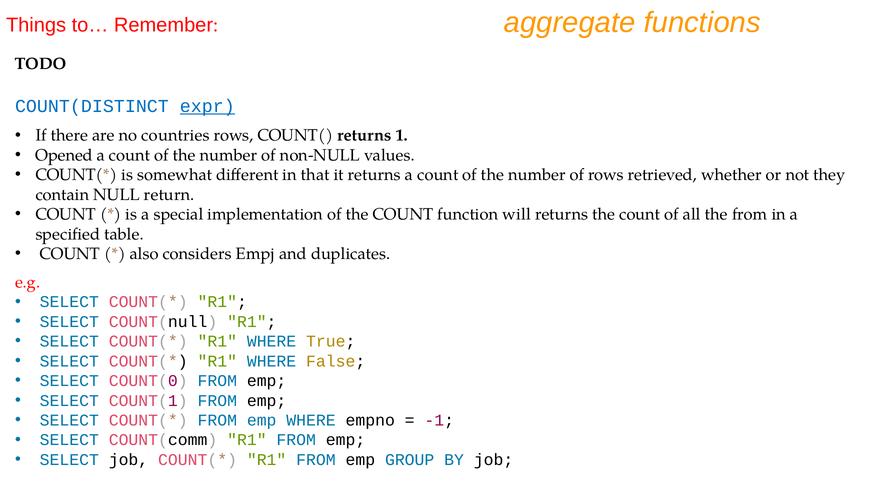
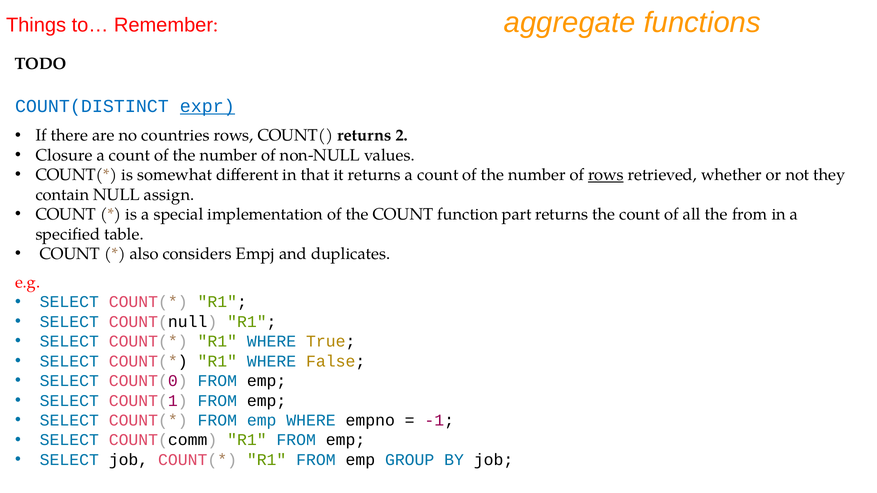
1: 1 -> 2
Opened: Opened -> Closure
rows at (606, 175) underline: none -> present
return: return -> assign
will: will -> part
